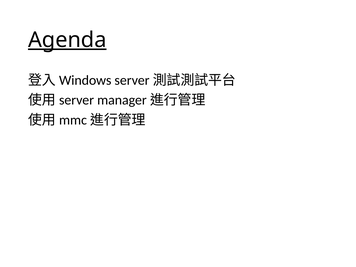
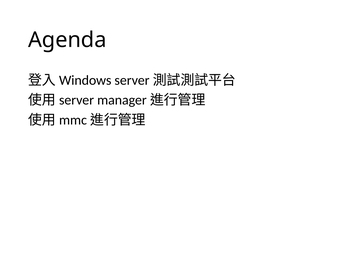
Agenda underline: present -> none
